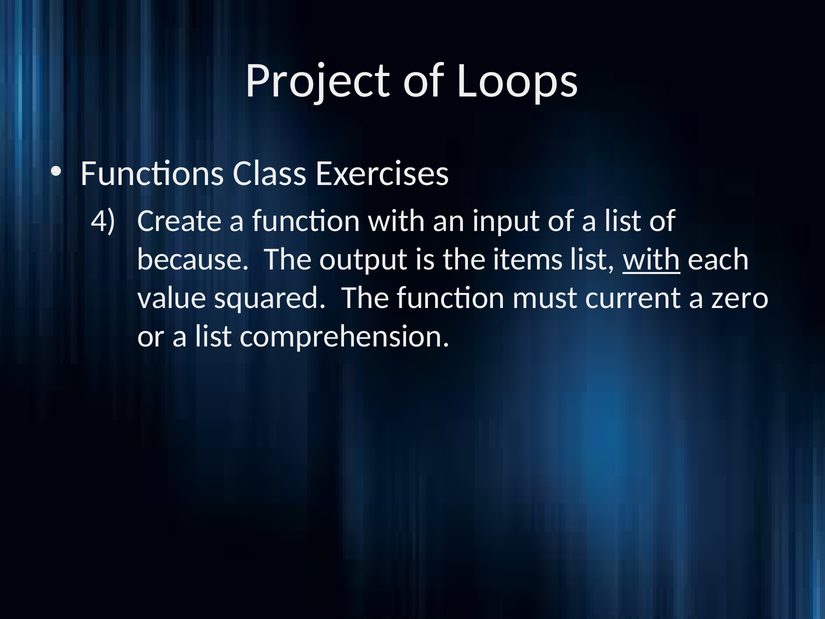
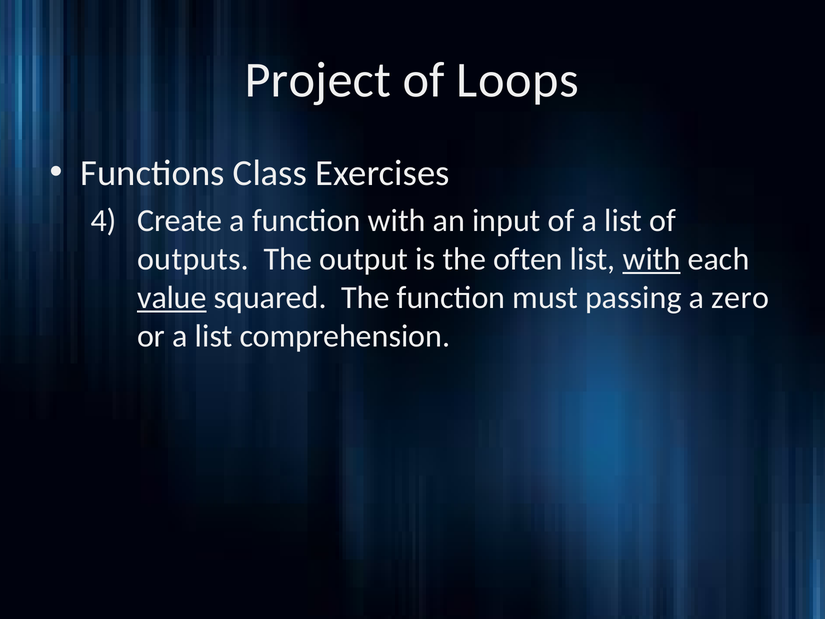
because: because -> outputs
items: items -> often
value underline: none -> present
current: current -> passing
